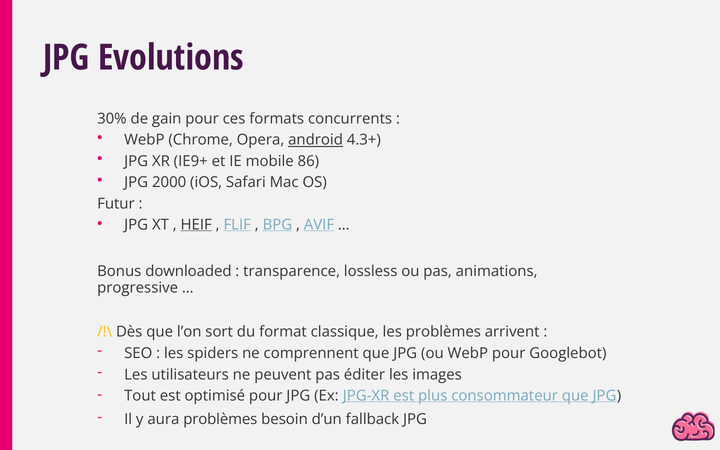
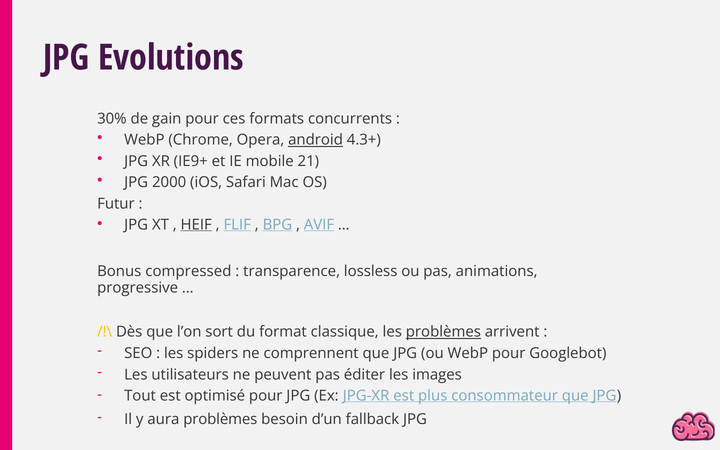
86: 86 -> 21
downloaded: downloaded -> compressed
problèmes at (443, 332) underline: none -> present
